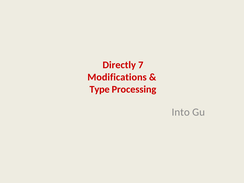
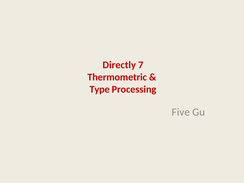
Modifications: Modifications -> Thermometric
Into: Into -> Five
